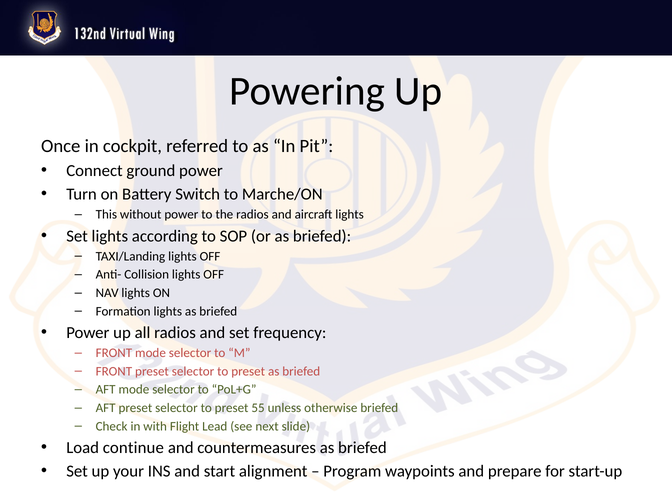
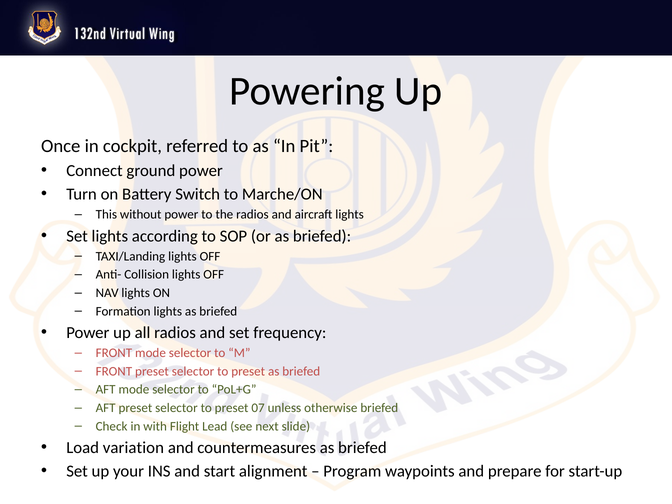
55: 55 -> 07
continue: continue -> variation
